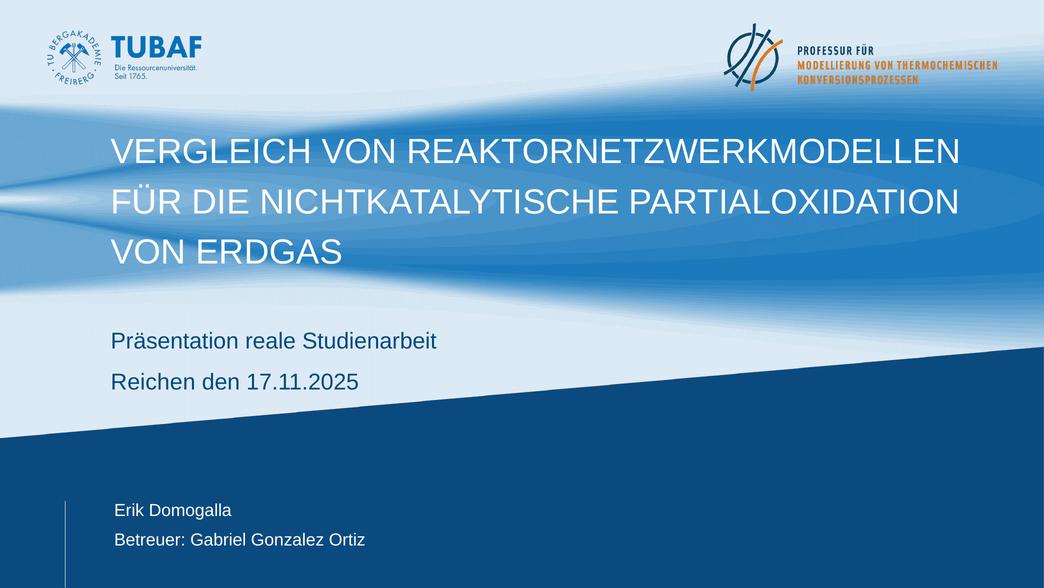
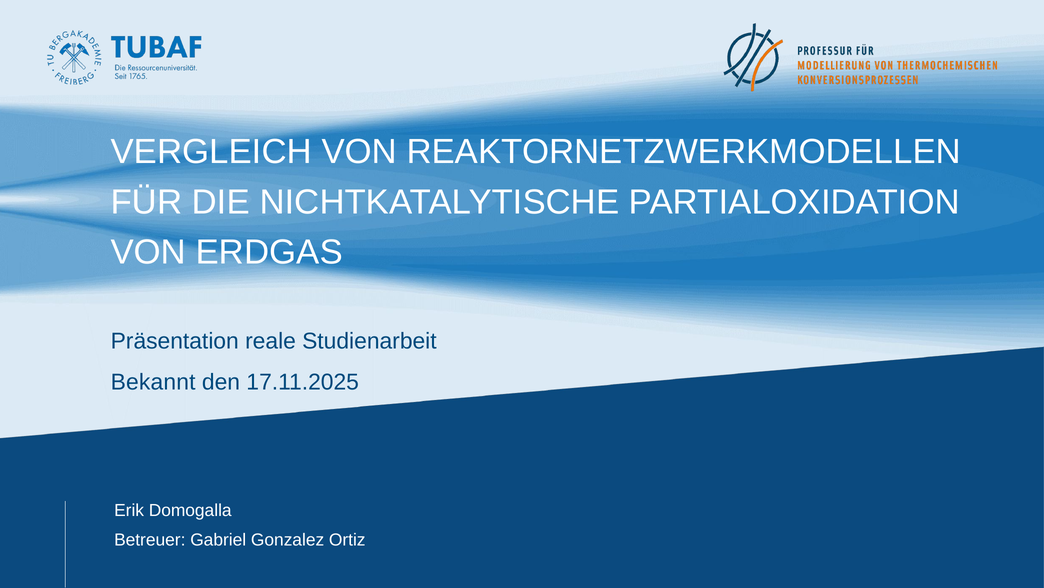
Reichen: Reichen -> Bekannt
